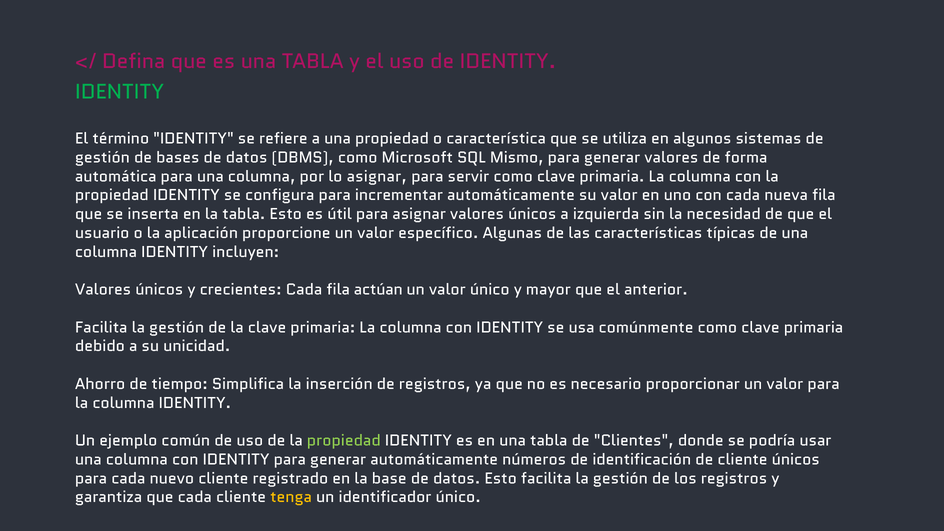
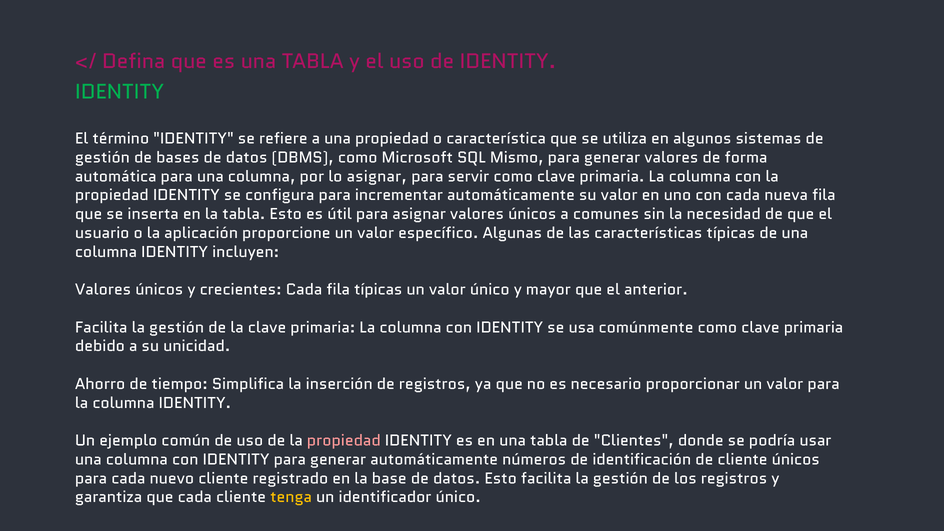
izquierda: izquierda -> comunes
fila actúan: actúan -> típicas
propiedad at (344, 441) colour: light green -> pink
